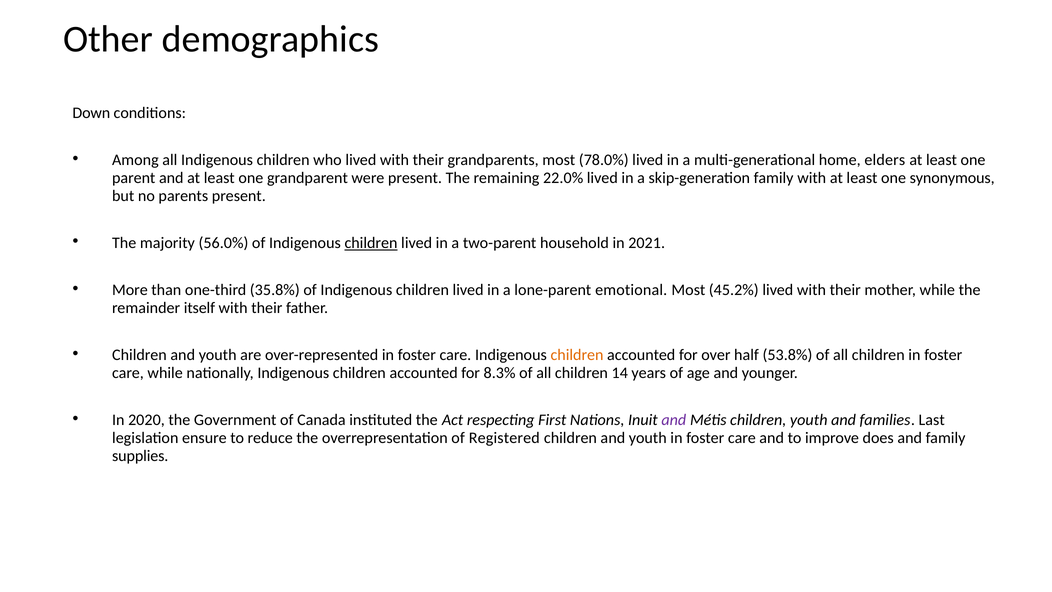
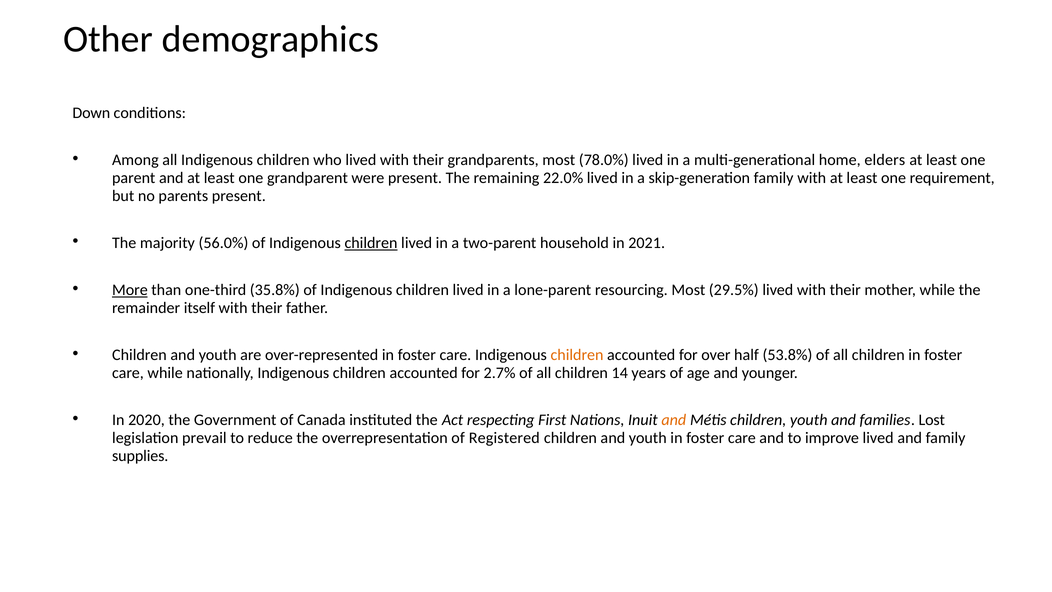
synonymous: synonymous -> requirement
More underline: none -> present
emotional: emotional -> resourcing
45.2%: 45.2% -> 29.5%
8.3%: 8.3% -> 2.7%
and at (674, 420) colour: purple -> orange
Last: Last -> Lost
ensure: ensure -> prevail
improve does: does -> lived
